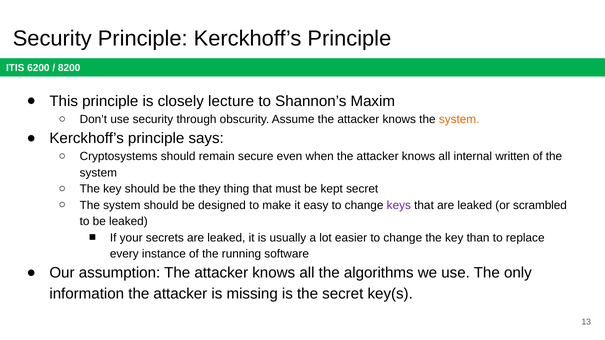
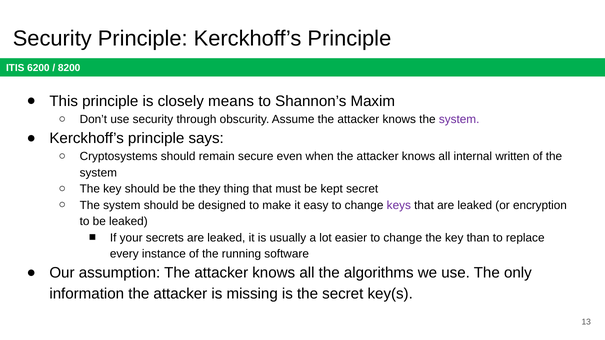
lecture: lecture -> means
system at (459, 119) colour: orange -> purple
scrambled: scrambled -> encryption
